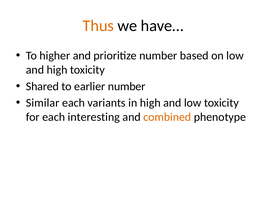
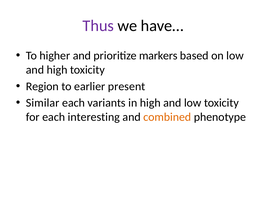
Thus colour: orange -> purple
prioritize number: number -> markers
Shared: Shared -> Region
earlier number: number -> present
